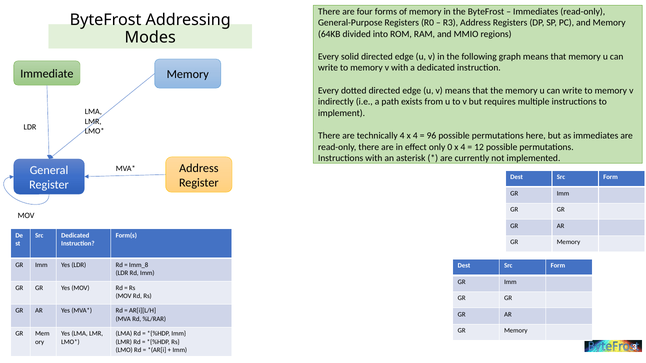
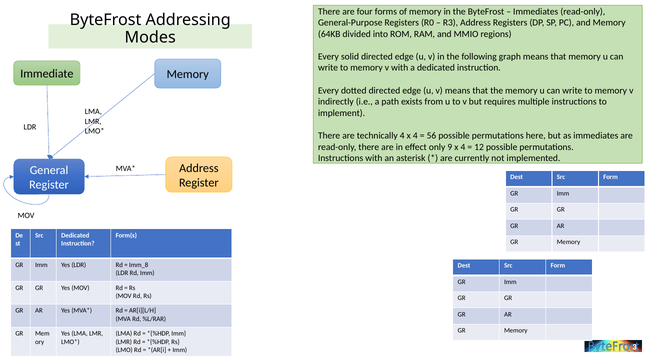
96: 96 -> 56
0: 0 -> 9
